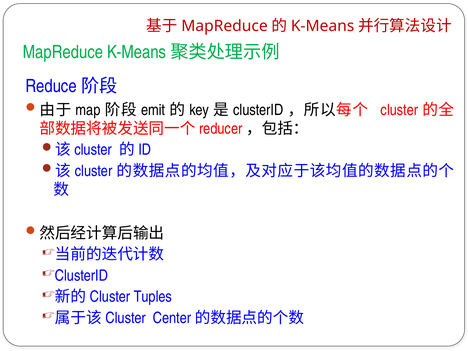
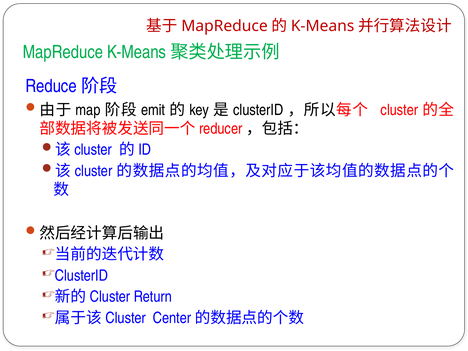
Tuples: Tuples -> Return
